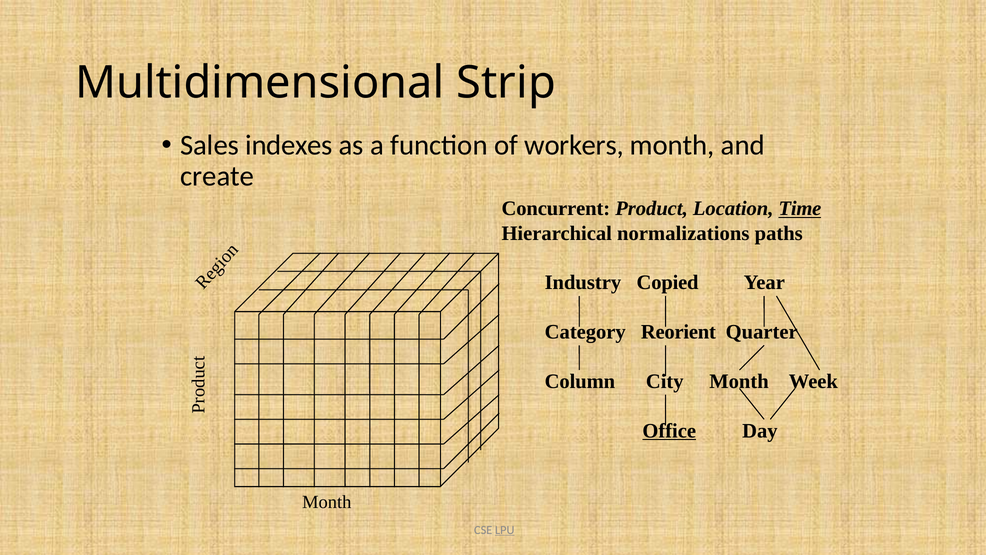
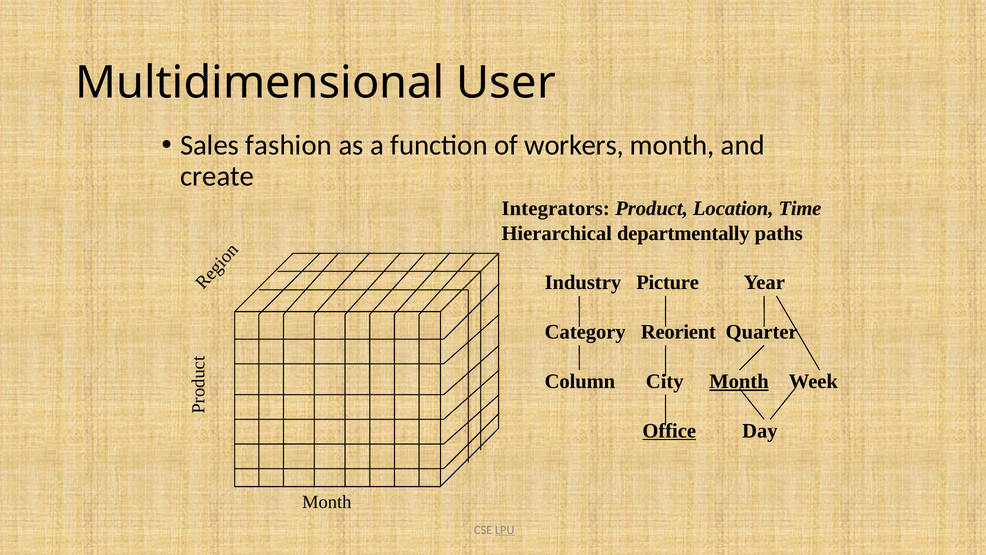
Strip: Strip -> User
indexes: indexes -> fashion
Concurrent: Concurrent -> Integrators
Time underline: present -> none
normalizations: normalizations -> departmentally
Copied: Copied -> Picture
Month at (739, 381) underline: none -> present
